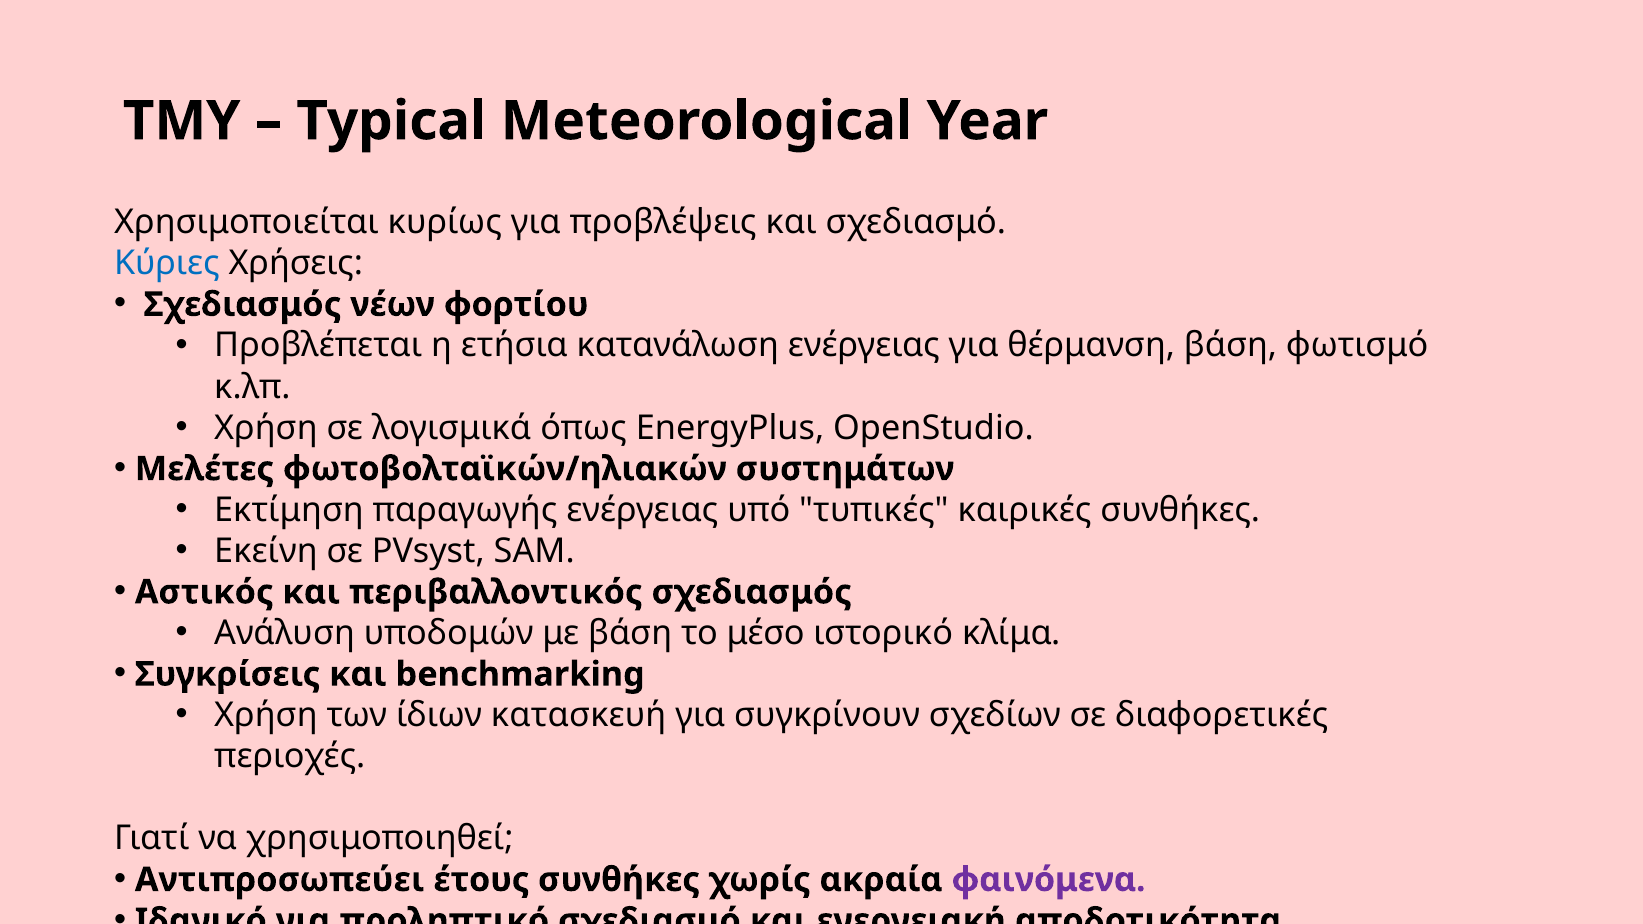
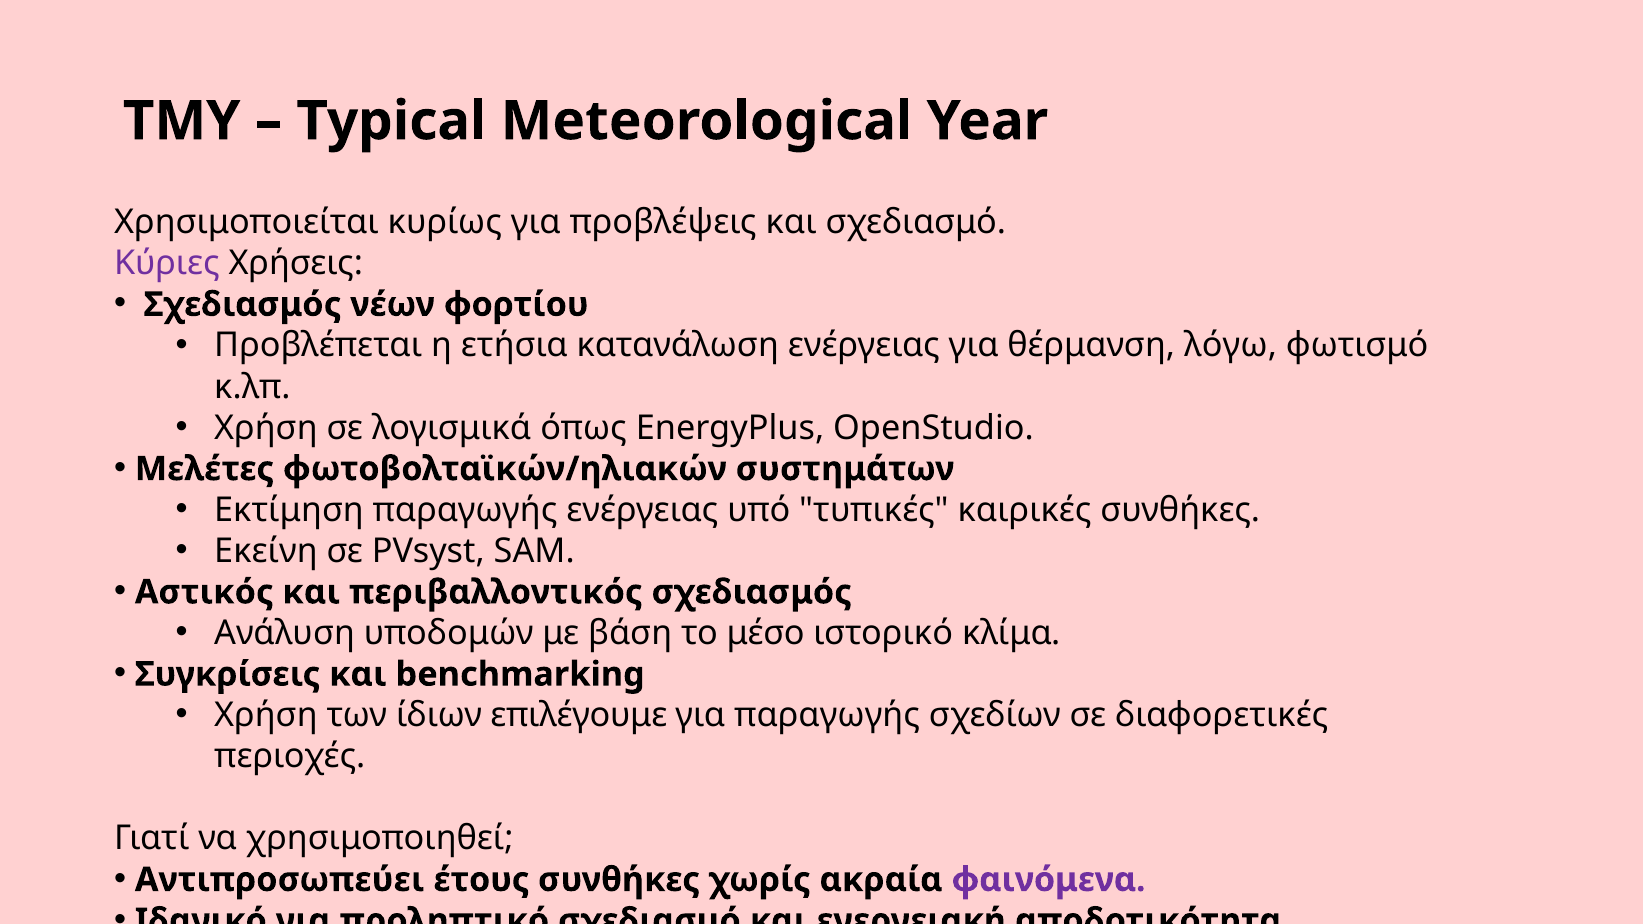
Κύριες colour: blue -> purple
θέρμανση βάση: βάση -> λόγω
κατασκευή: κατασκευή -> επιλέγουμε
για συγκρίνουν: συγκρίνουν -> παραγωγής
